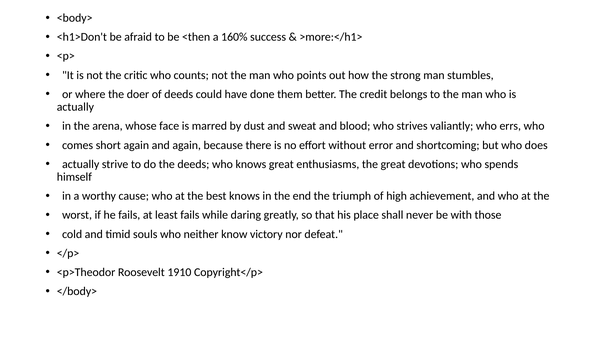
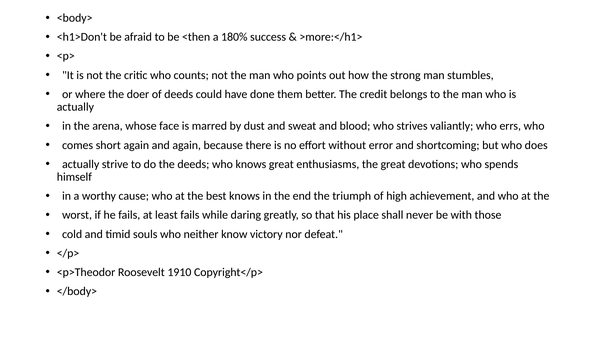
160%: 160% -> 180%
